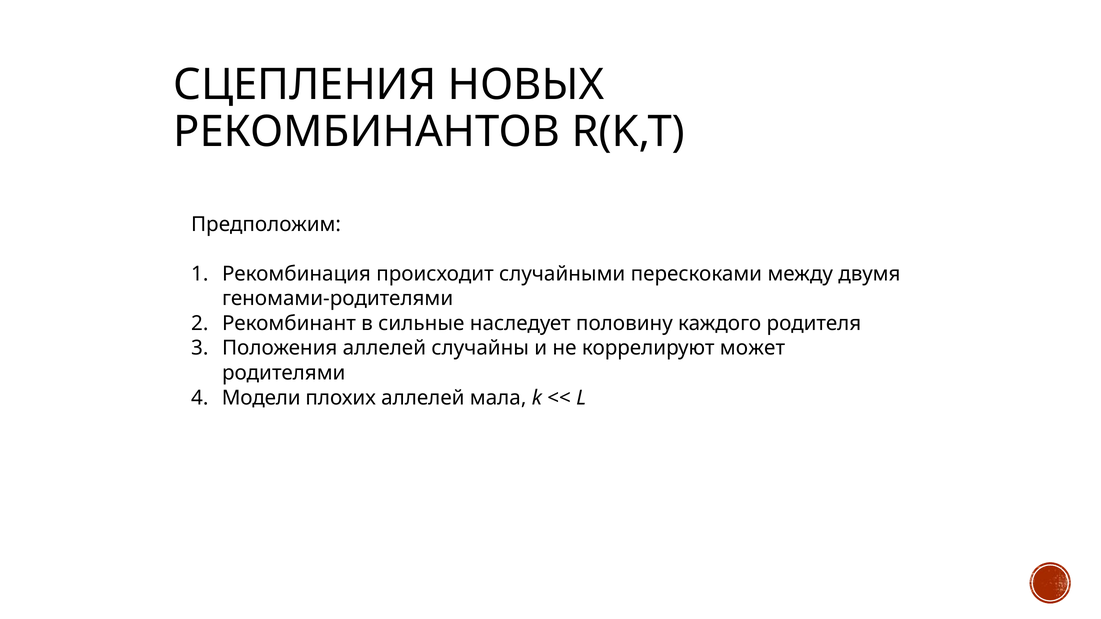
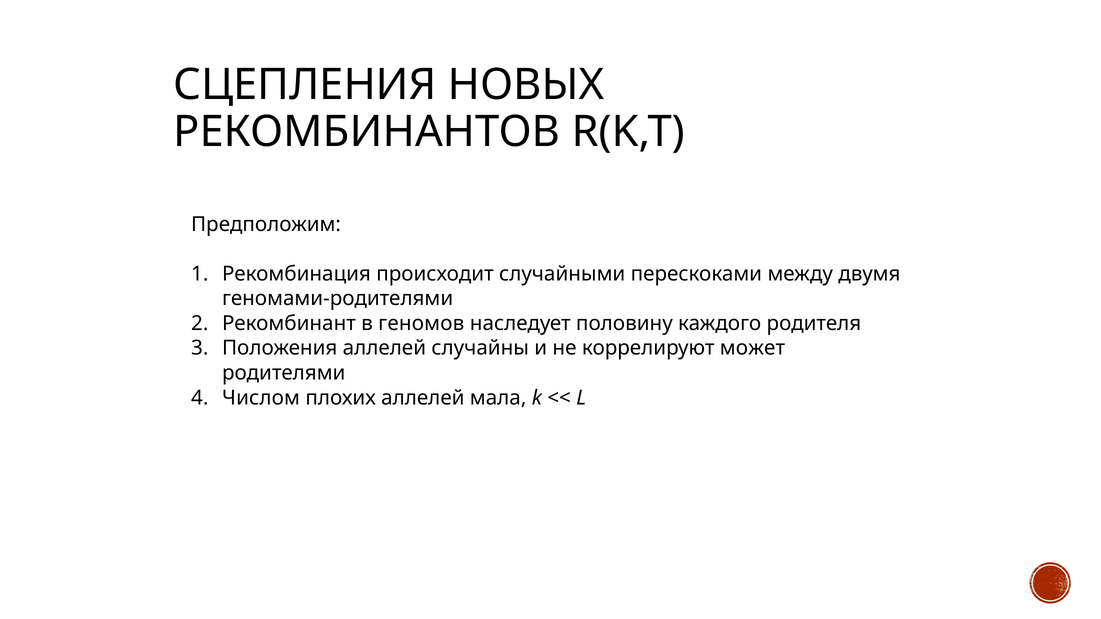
сильные: сильные -> геномов
Модели: Модели -> Числом
